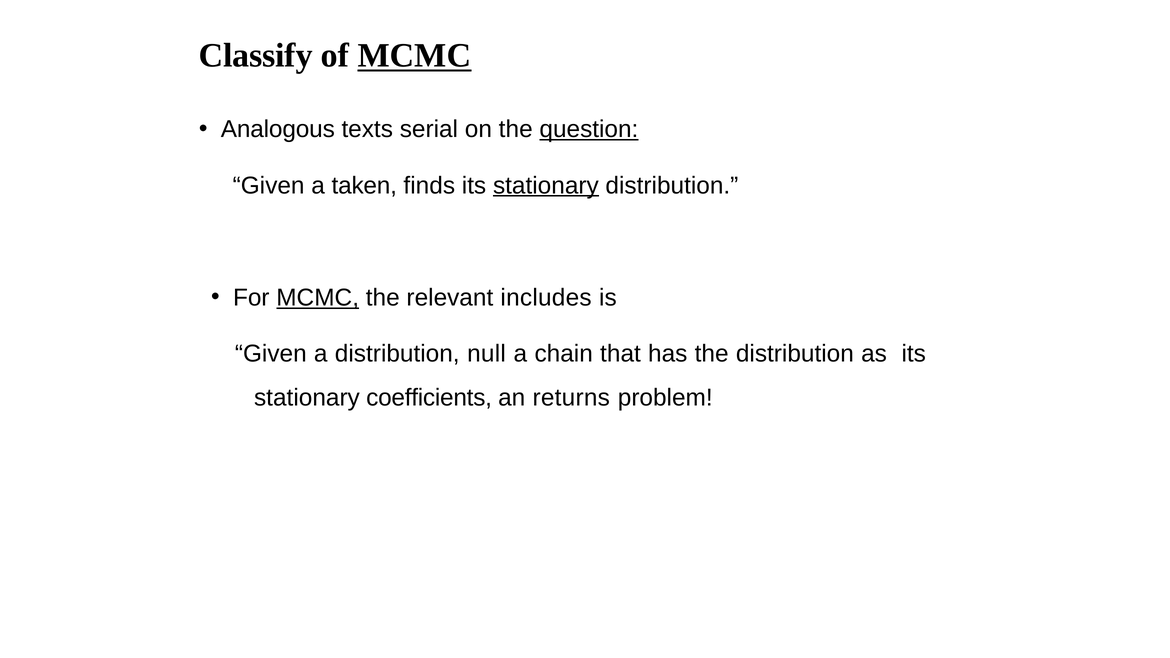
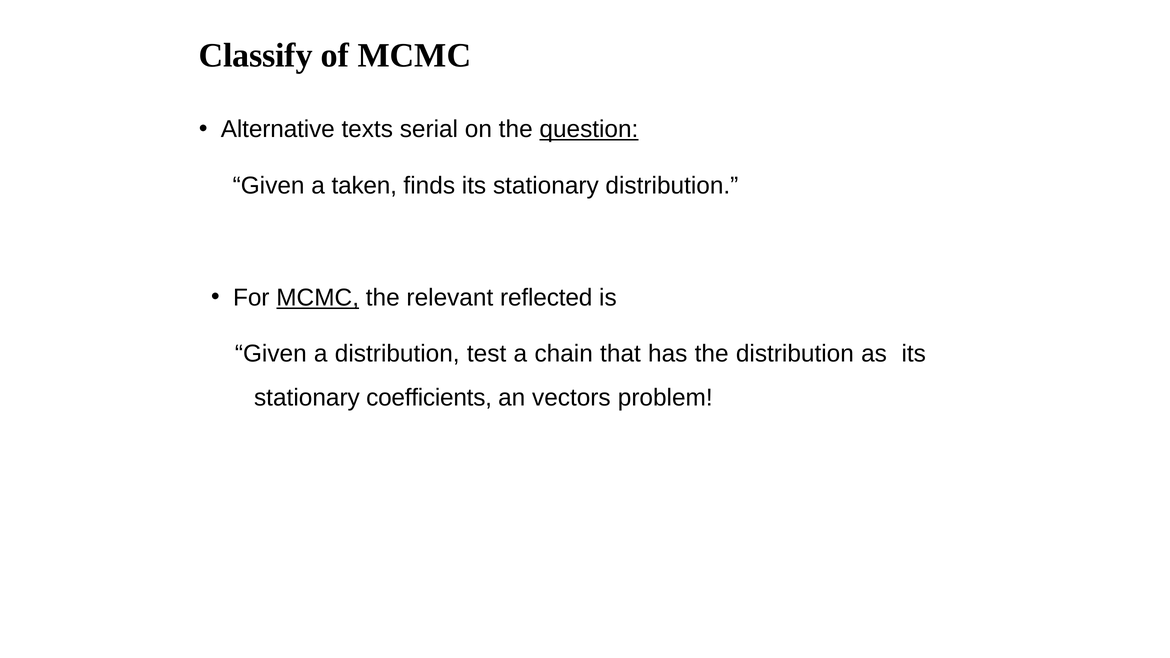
MCMC at (415, 56) underline: present -> none
Analogous: Analogous -> Alternative
stationary at (546, 186) underline: present -> none
includes: includes -> reflected
null: null -> test
returns: returns -> vectors
